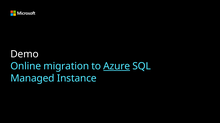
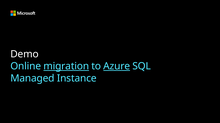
migration underline: none -> present
